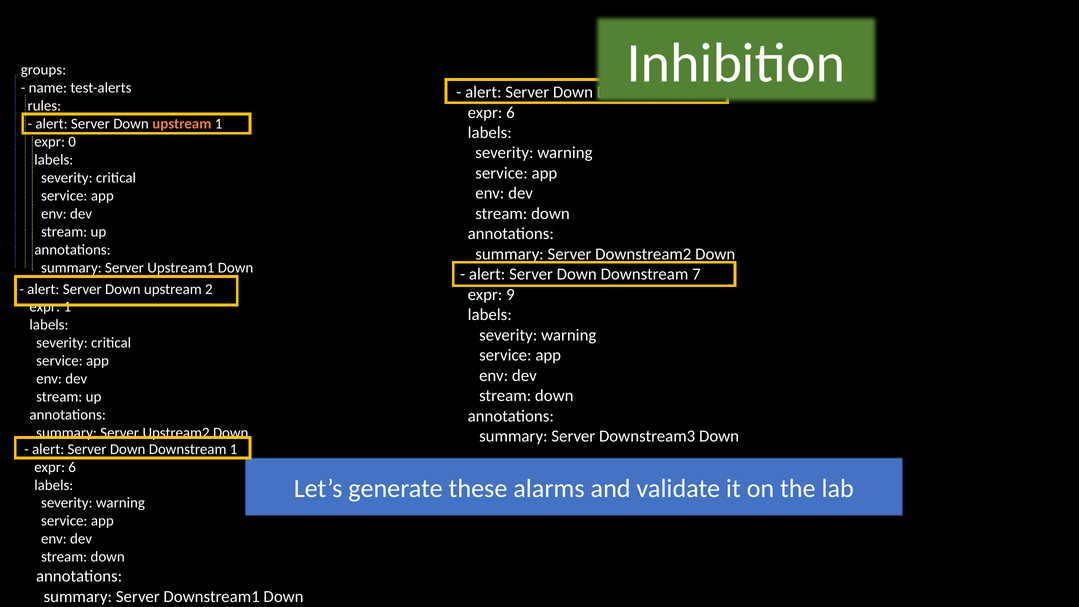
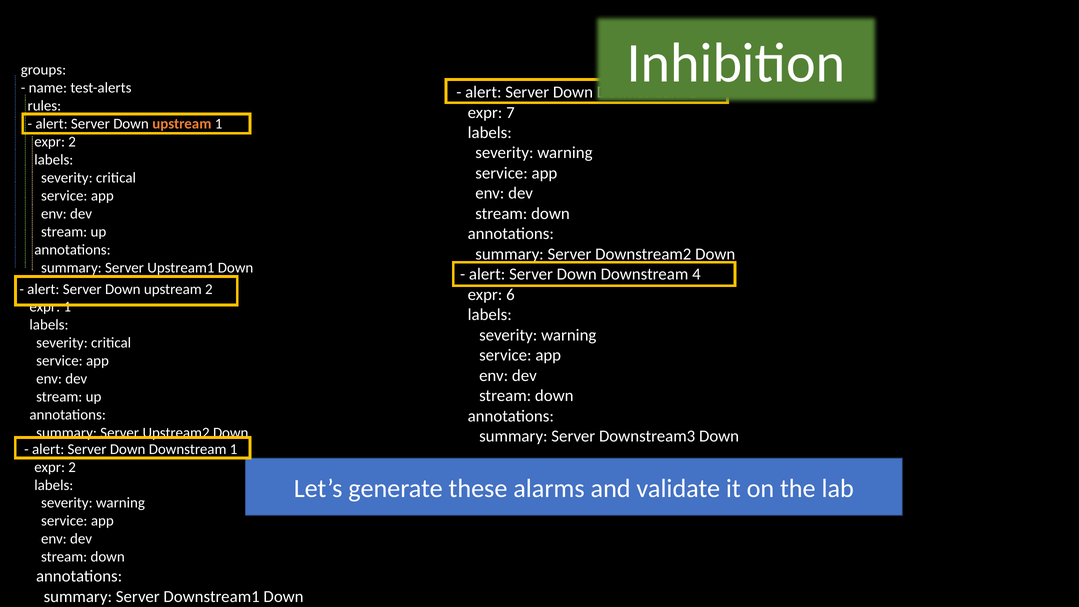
6 at (510, 112): 6 -> 7
0 at (72, 142): 0 -> 2
7: 7 -> 4
9: 9 -> 6
6 at (72, 467): 6 -> 2
